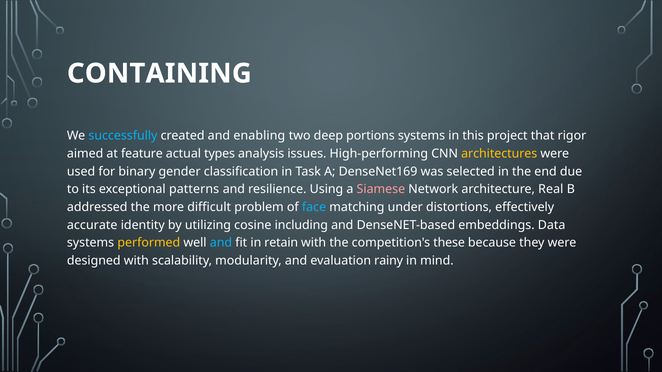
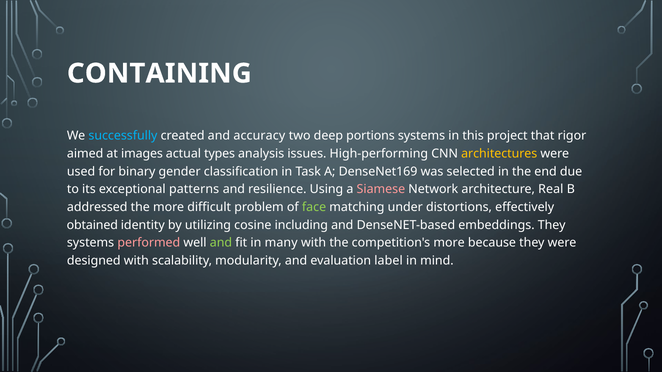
enabling: enabling -> accuracy
feature: feature -> images
face colour: light blue -> light green
accurate: accurate -> obtained
embeddings Data: Data -> They
performed colour: yellow -> pink
and at (221, 243) colour: light blue -> light green
retain: retain -> many
competition's these: these -> more
rainy: rainy -> label
